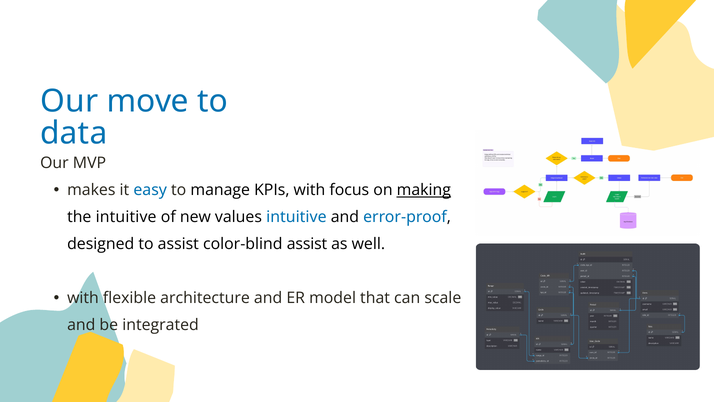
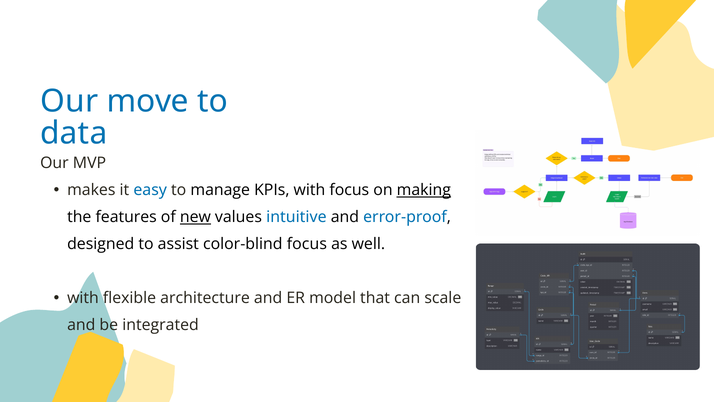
the intuitive: intuitive -> features
new underline: none -> present
color-blind assist: assist -> focus
